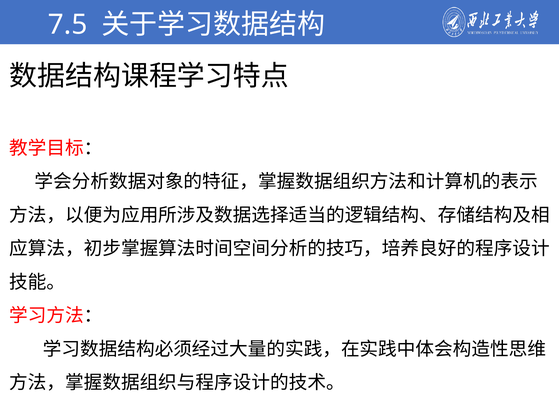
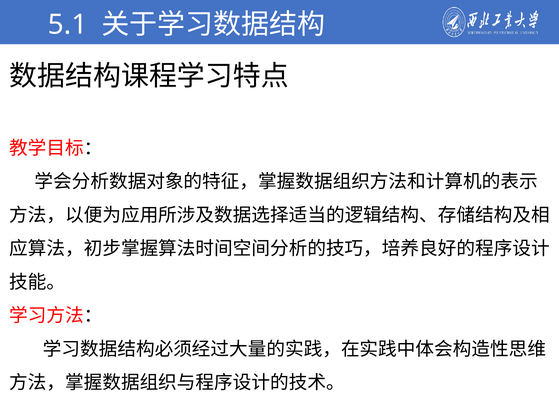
7.5: 7.5 -> 5.1
